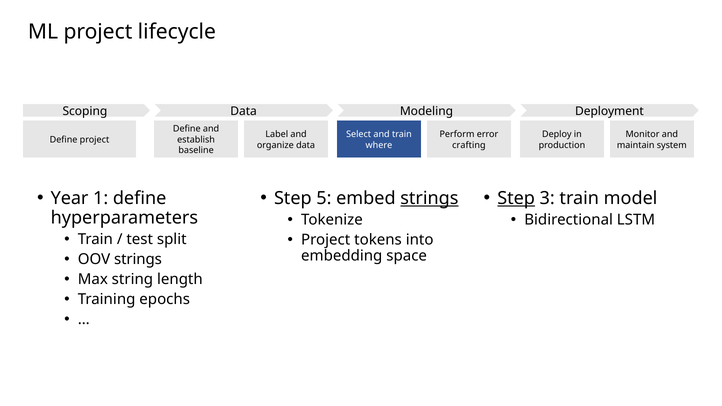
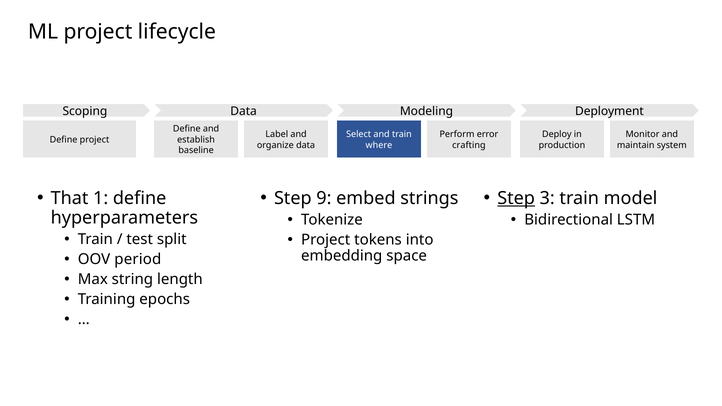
Year: Year -> That
5: 5 -> 9
strings at (429, 198) underline: present -> none
OOV strings: strings -> period
